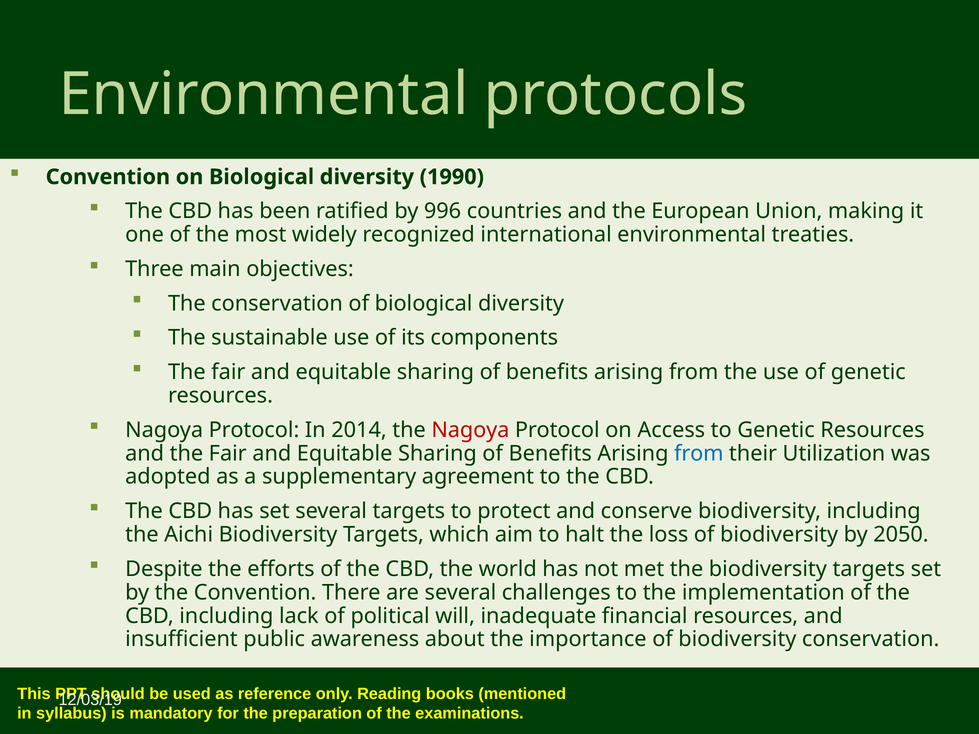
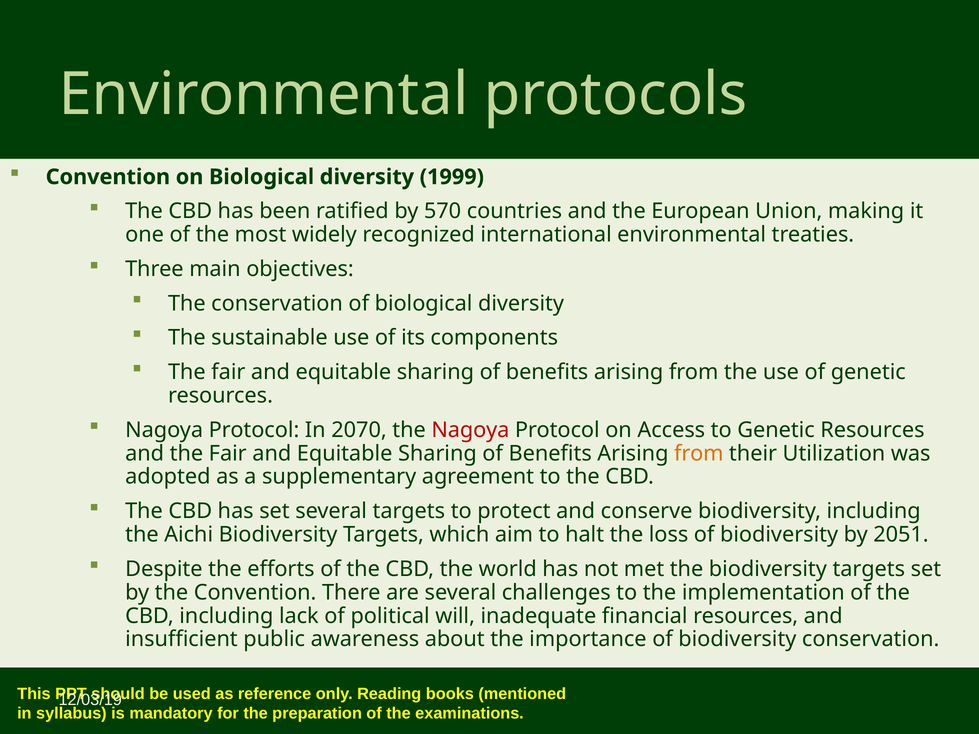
1990: 1990 -> 1999
996: 996 -> 570
2014: 2014 -> 2070
from at (699, 453) colour: blue -> orange
2050: 2050 -> 2051
